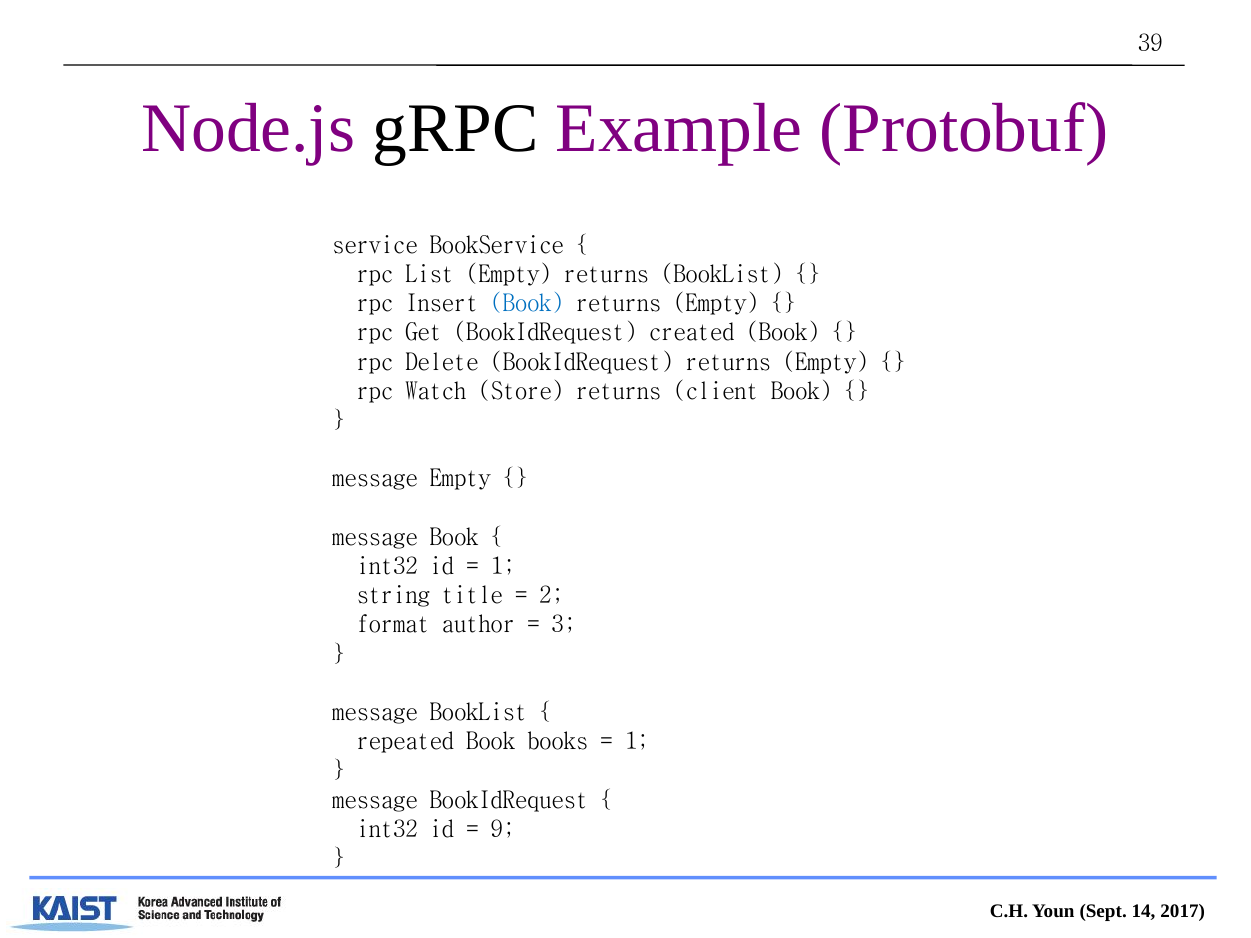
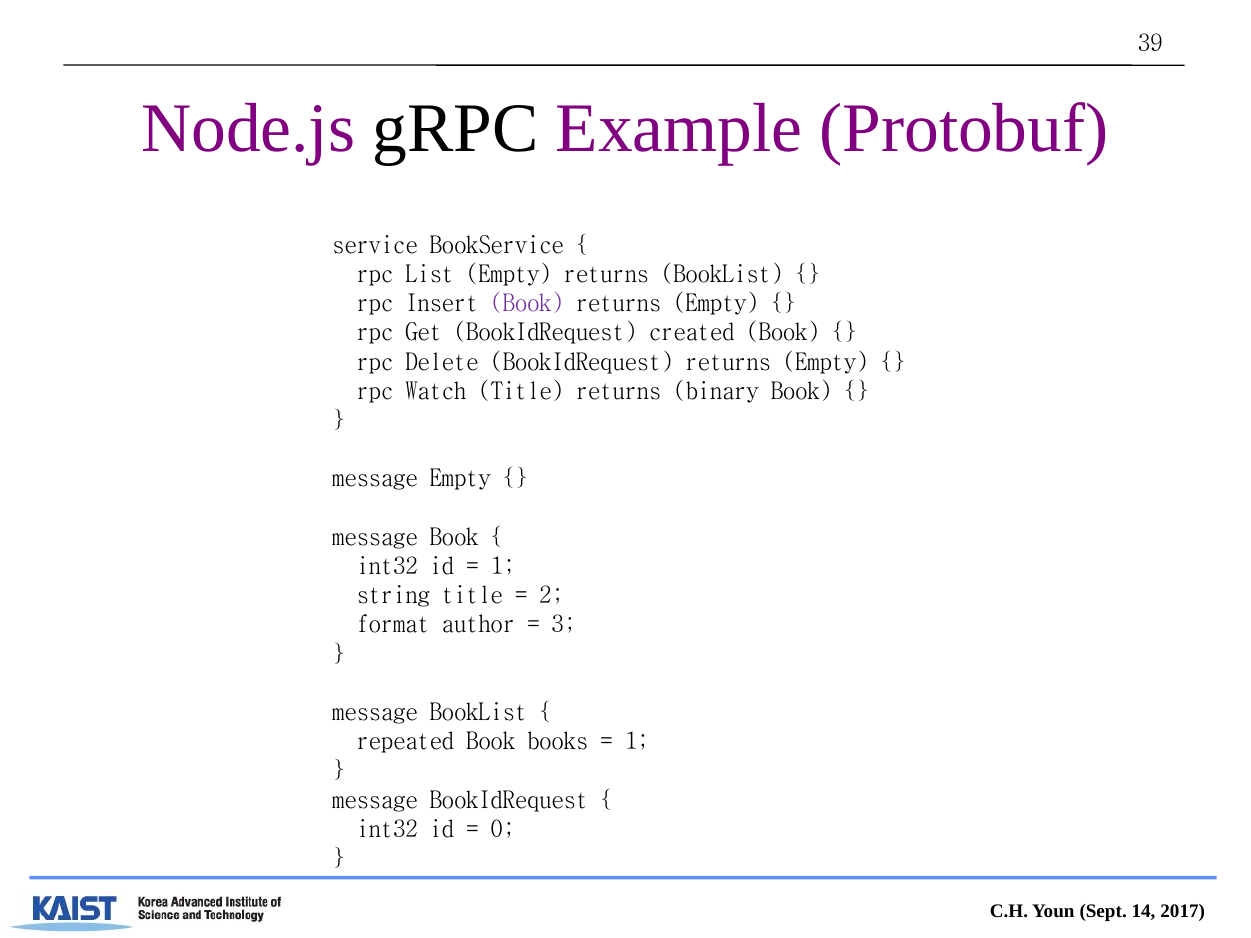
Book at (527, 304) colour: blue -> purple
Watch Store: Store -> Title
client: client -> binary
9: 9 -> 0
